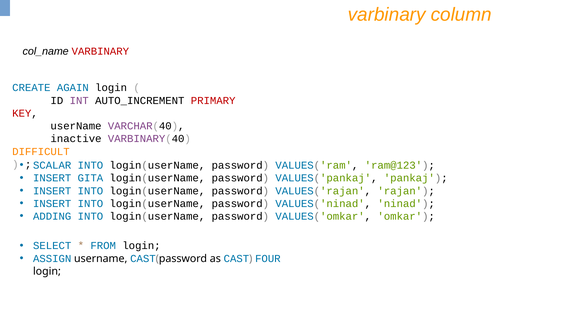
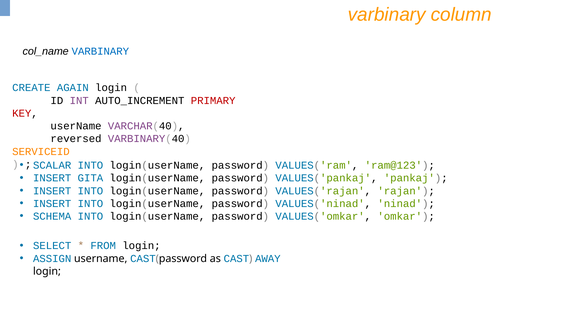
VARBINARY at (100, 51) colour: red -> blue
inactive: inactive -> reversed
DIFFICULT: DIFFICULT -> SERVICEID
ADDING: ADDING -> SCHEMA
FOUR: FOUR -> AWAY
